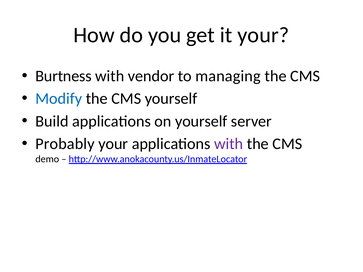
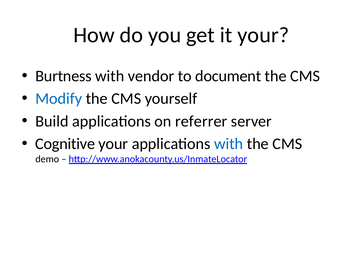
managing: managing -> document
on yourself: yourself -> referrer
Probably: Probably -> Cognitive
with at (229, 144) colour: purple -> blue
